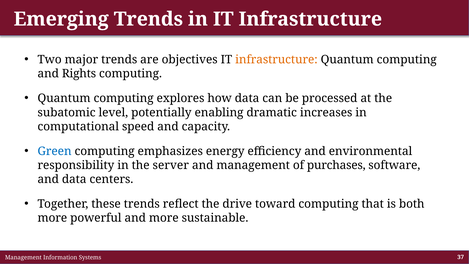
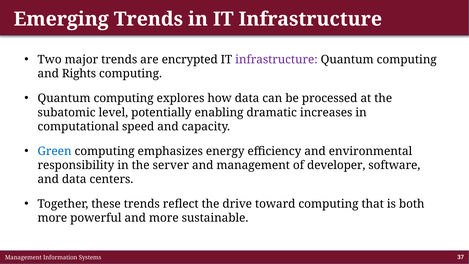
objectives: objectives -> encrypted
infrastructure at (276, 60) colour: orange -> purple
purchases: purchases -> developer
